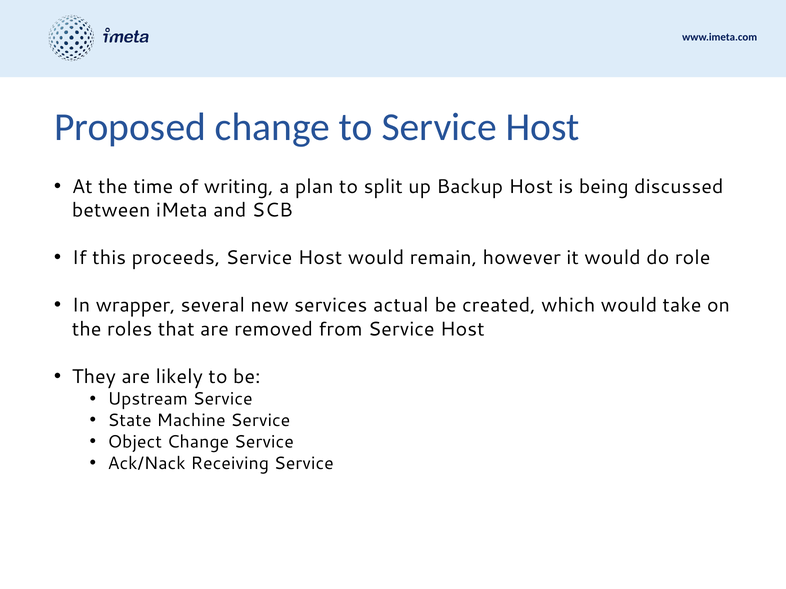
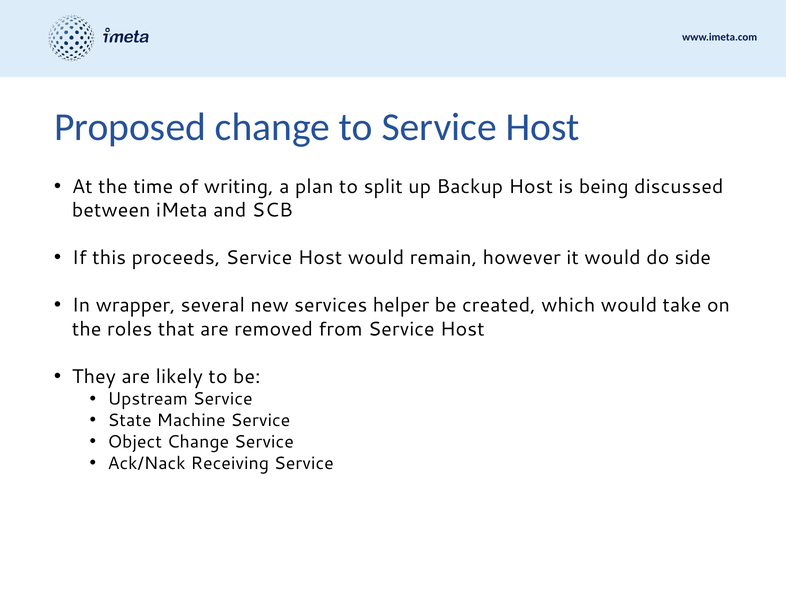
role: role -> side
actual: actual -> helper
